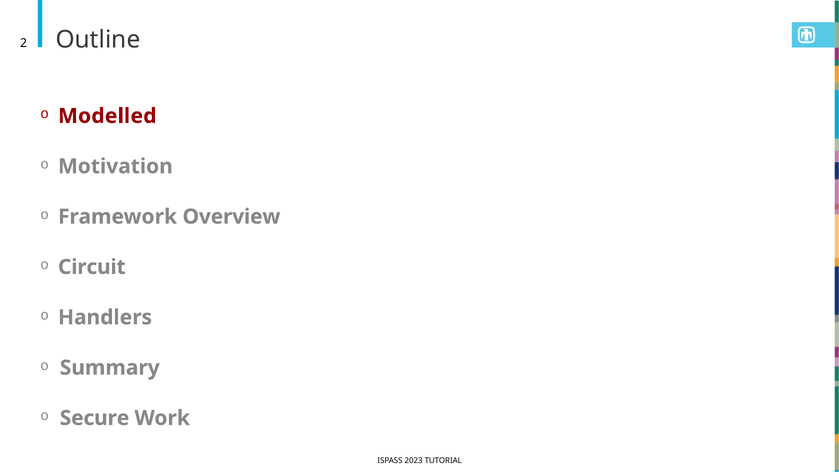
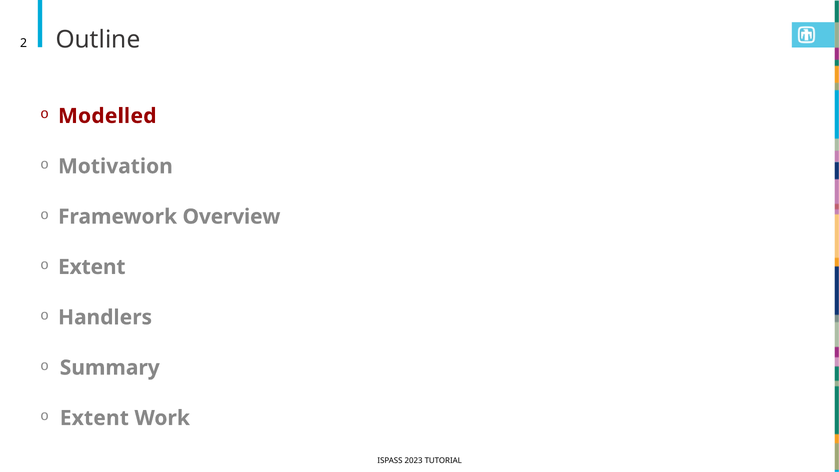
Circuit at (92, 267): Circuit -> Extent
Secure at (95, 418): Secure -> Extent
